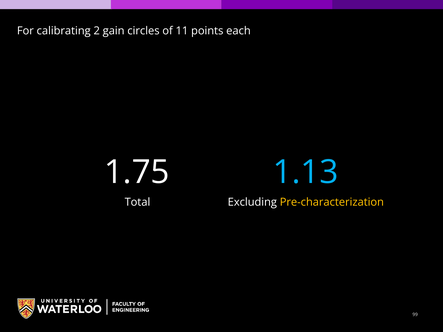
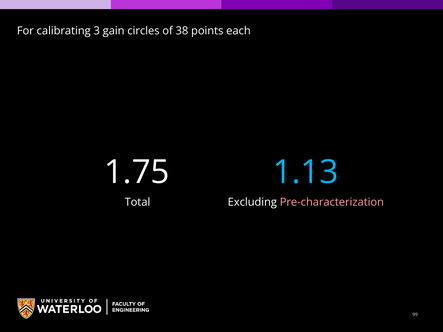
2: 2 -> 3
11: 11 -> 38
Pre-characterization colour: yellow -> pink
